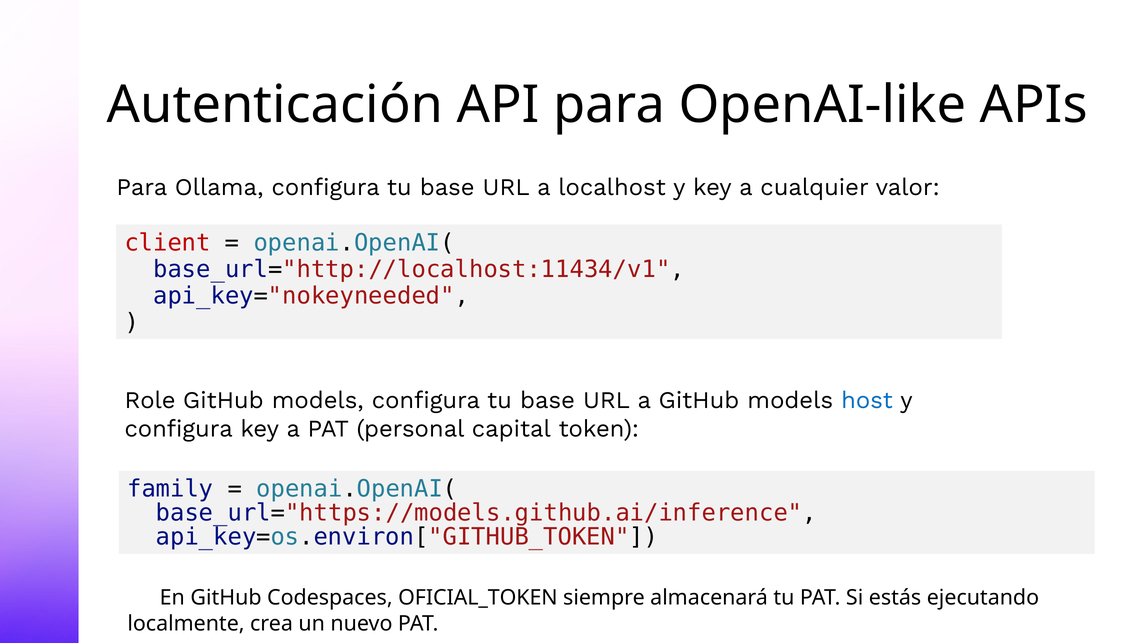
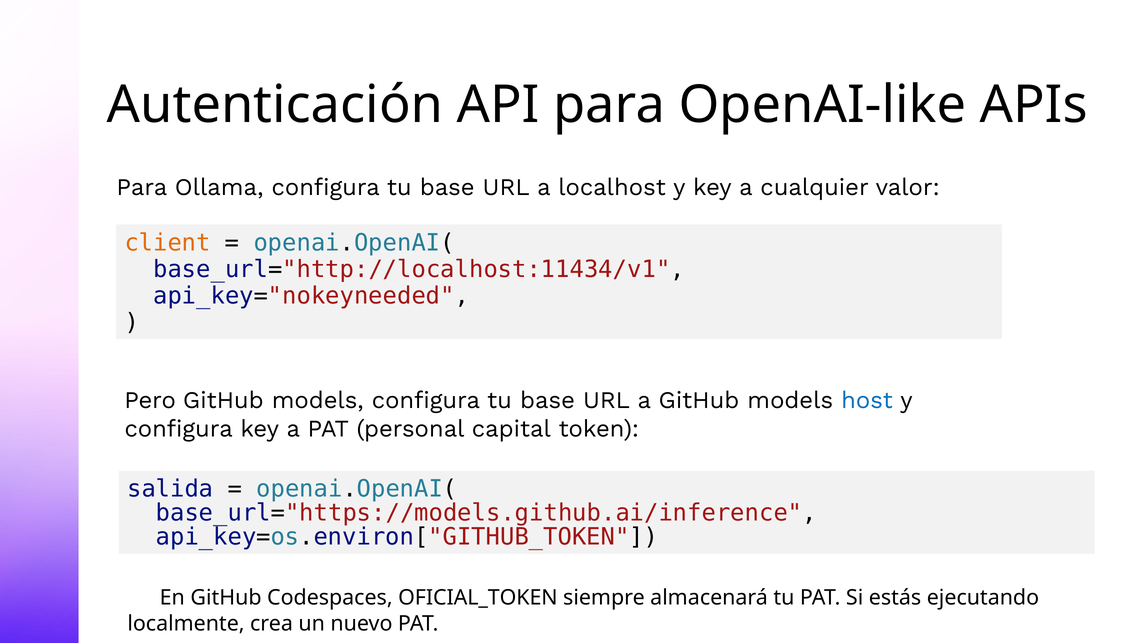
client colour: red -> orange
Role: Role -> Pero
family: family -> salida
